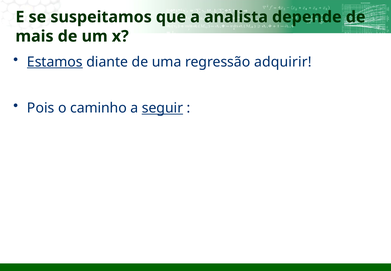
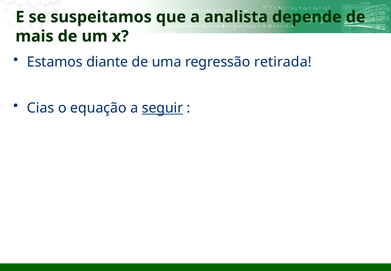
Estamos underline: present -> none
adquirir: adquirir -> retirada
Pois: Pois -> Cias
caminho: caminho -> equação
